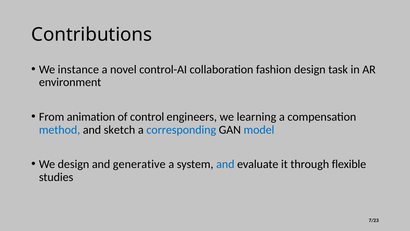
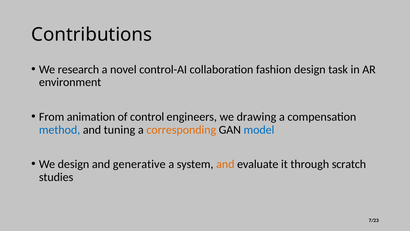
instance: instance -> research
learning: learning -> drawing
sketch: sketch -> tuning
corresponding colour: blue -> orange
and at (225, 164) colour: blue -> orange
flexible: flexible -> scratch
